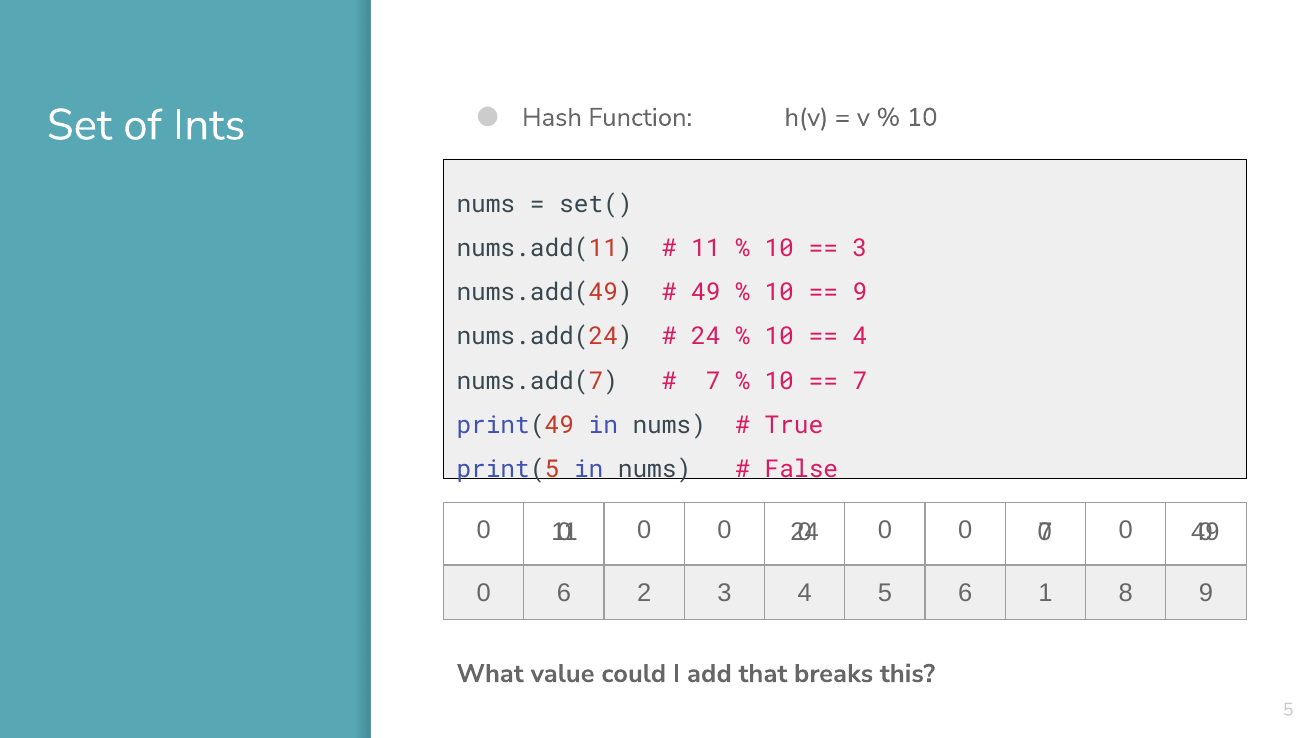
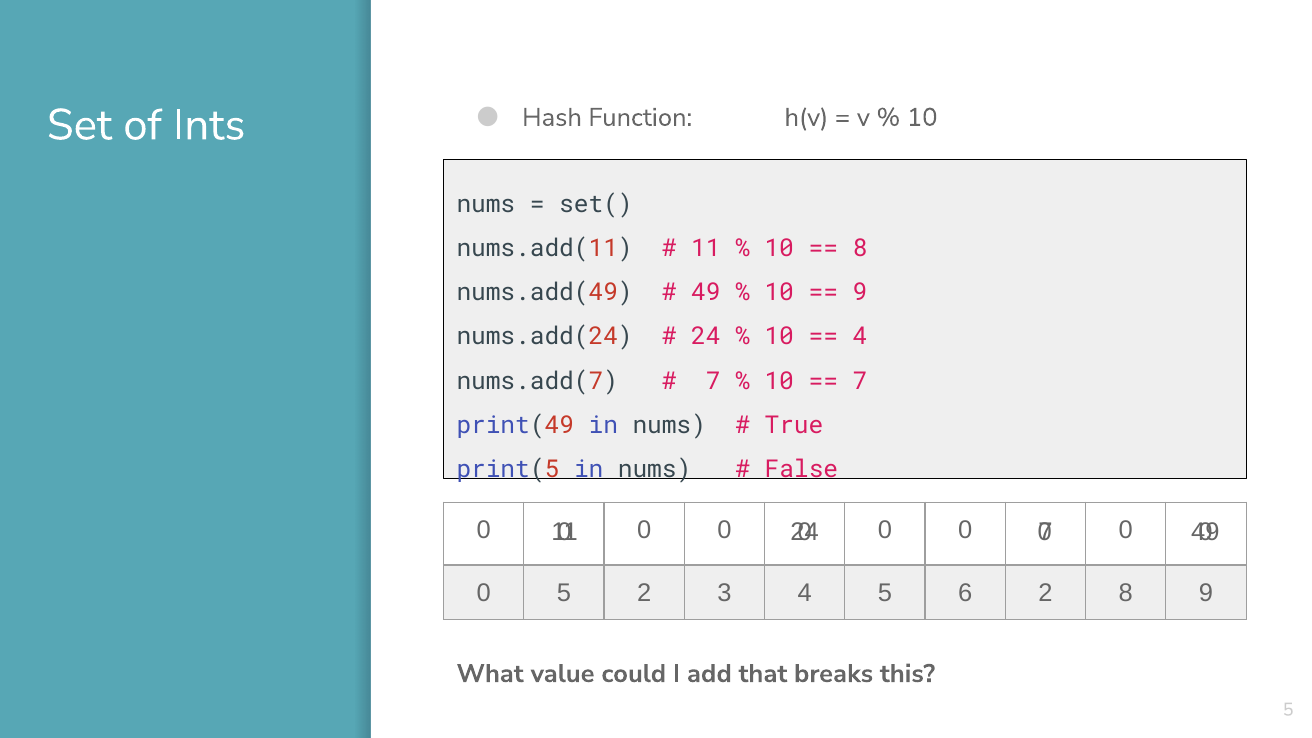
3 at (860, 248): 3 -> 8
0 6: 6 -> 5
6 1: 1 -> 2
